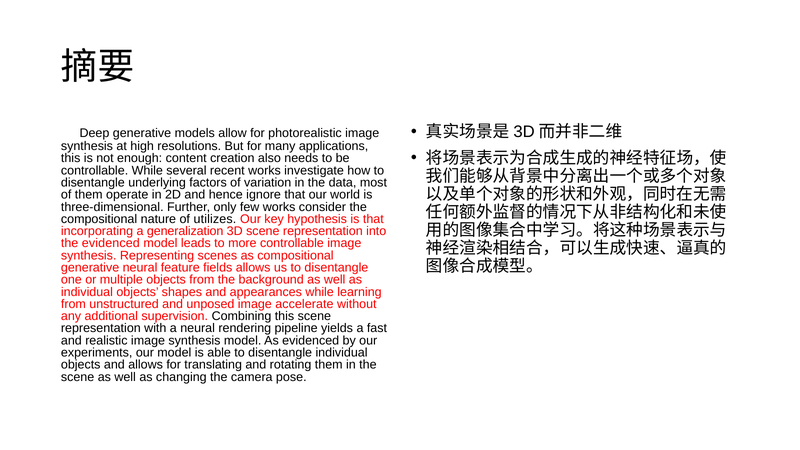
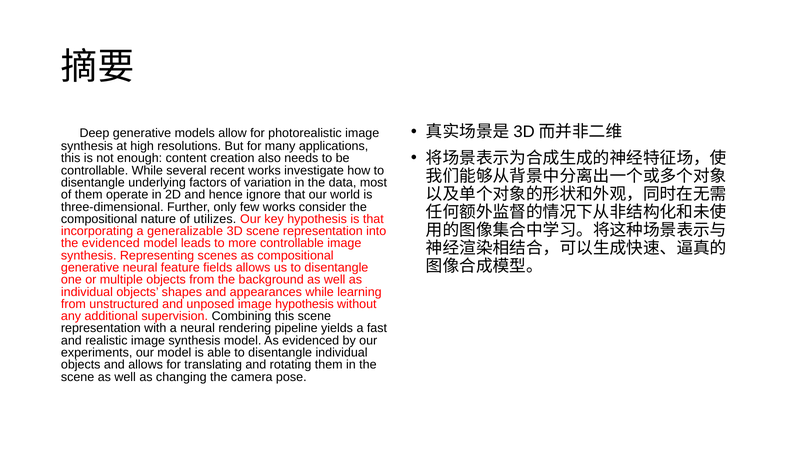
generalization: generalization -> generalizable
image accelerate: accelerate -> hypothesis
